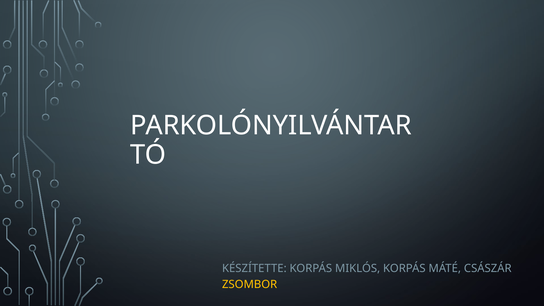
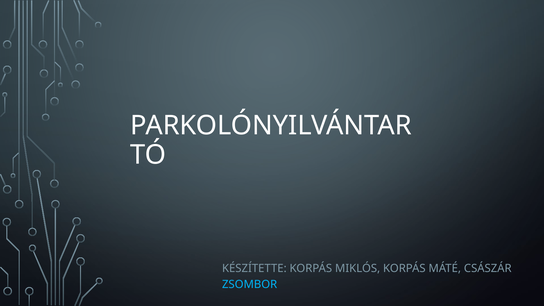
ZSOMBOR colour: yellow -> light blue
